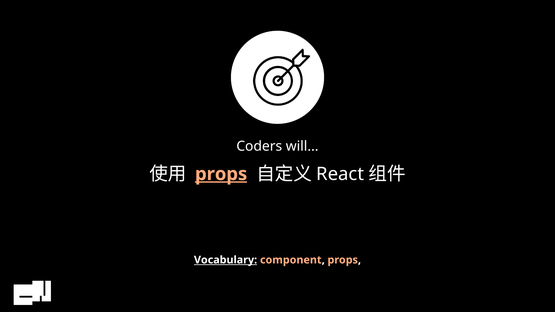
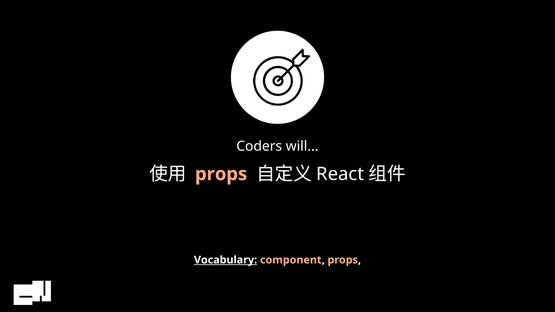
props at (221, 174) underline: present -> none
